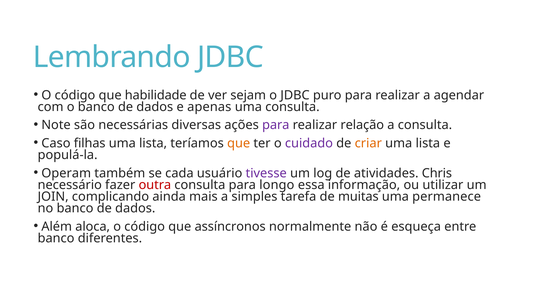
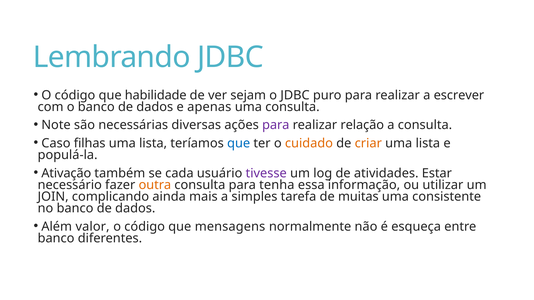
agendar: agendar -> escrever
que at (239, 143) colour: orange -> blue
cuidado colour: purple -> orange
Operam: Operam -> Ativação
Chris: Chris -> Estar
outra colour: red -> orange
longo: longo -> tenha
permanece: permanece -> consistente
aloca: aloca -> valor
assíncronos: assíncronos -> mensagens
